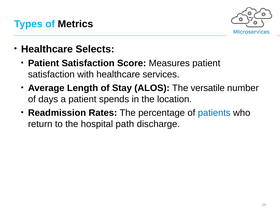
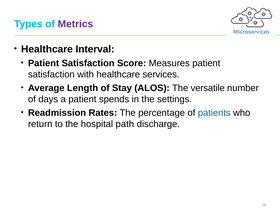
Metrics colour: black -> purple
Selects: Selects -> Interval
location: location -> settings
